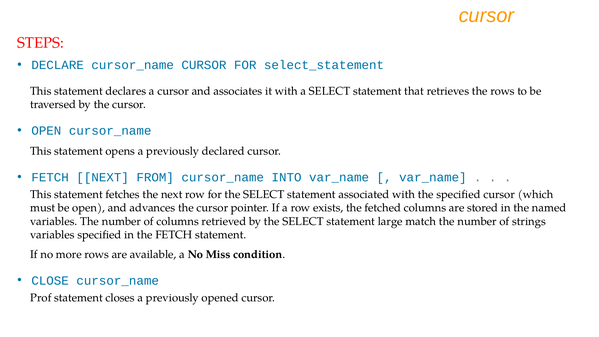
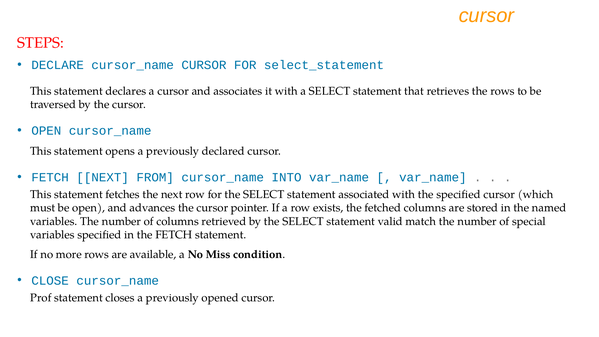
large: large -> valid
strings: strings -> special
